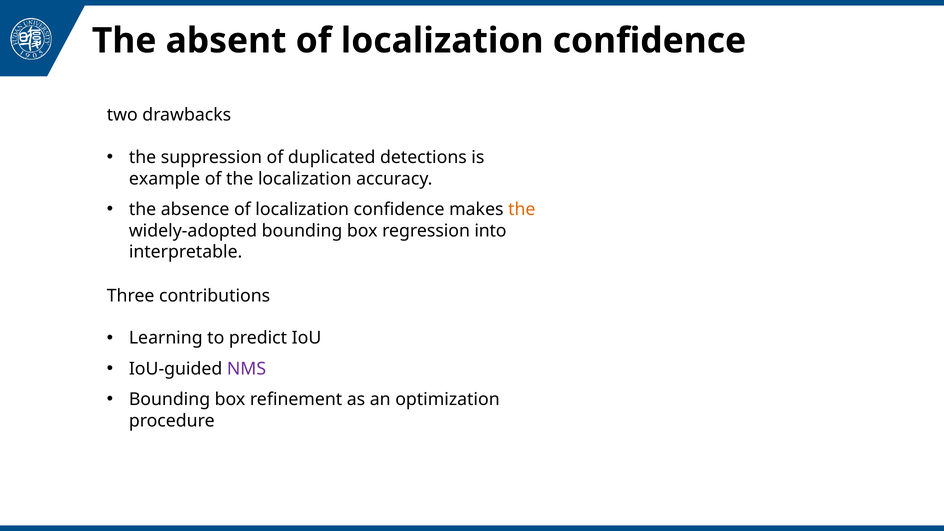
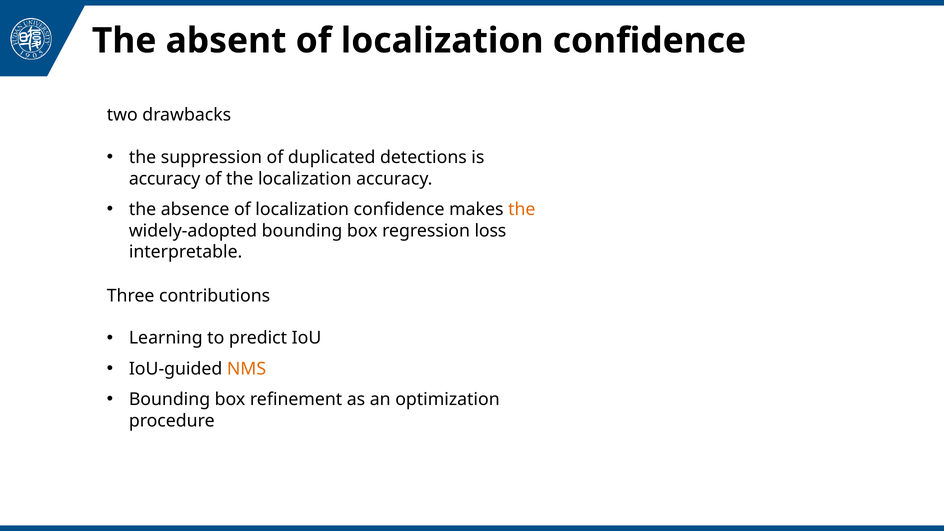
example at (165, 179): example -> accuracy
into: into -> loss
NMS colour: purple -> orange
